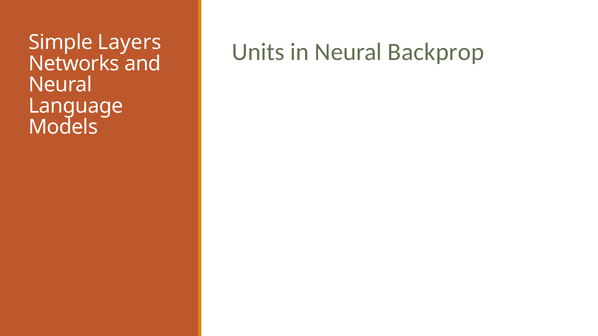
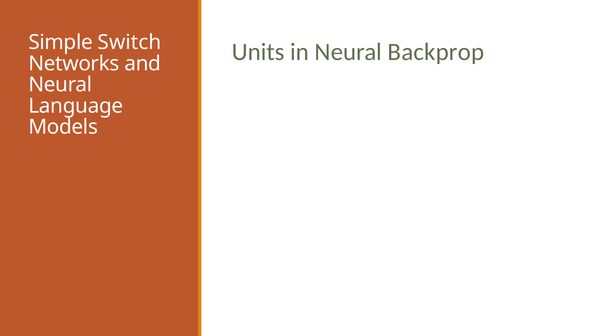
Layers: Layers -> Switch
